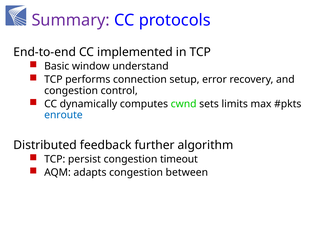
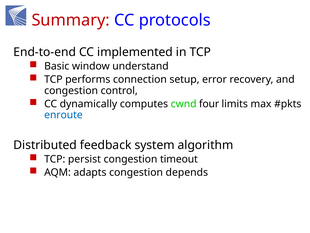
Summary colour: purple -> red
sets: sets -> four
further: further -> system
between: between -> depends
